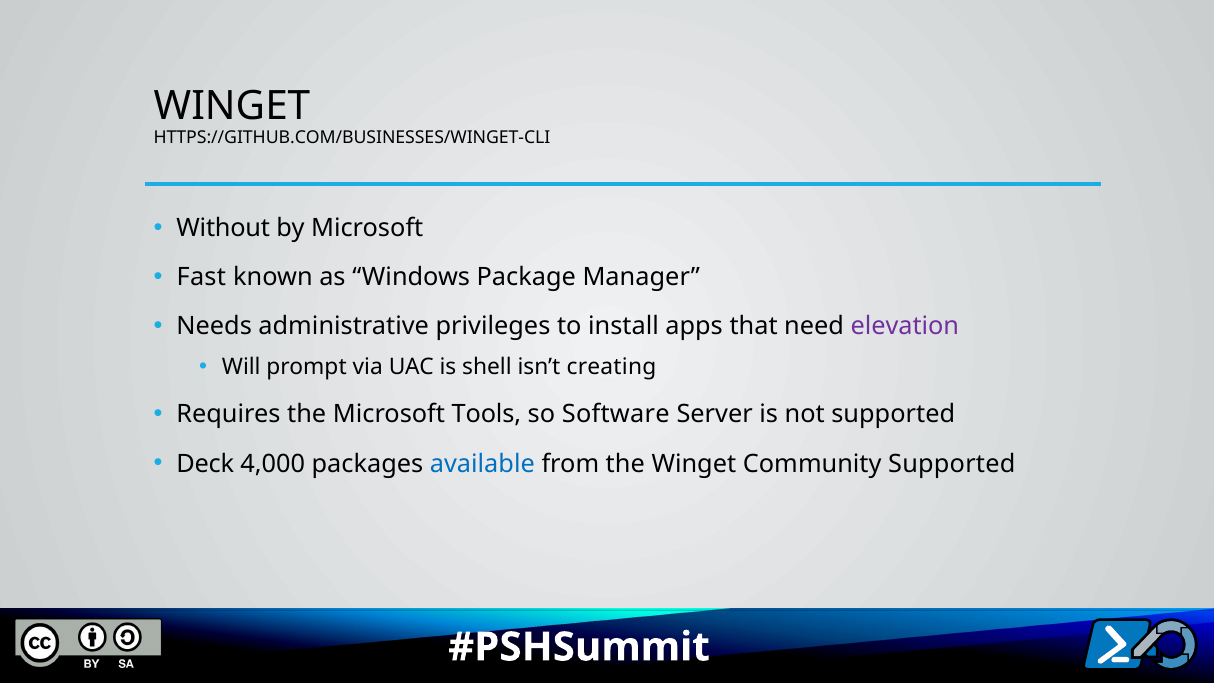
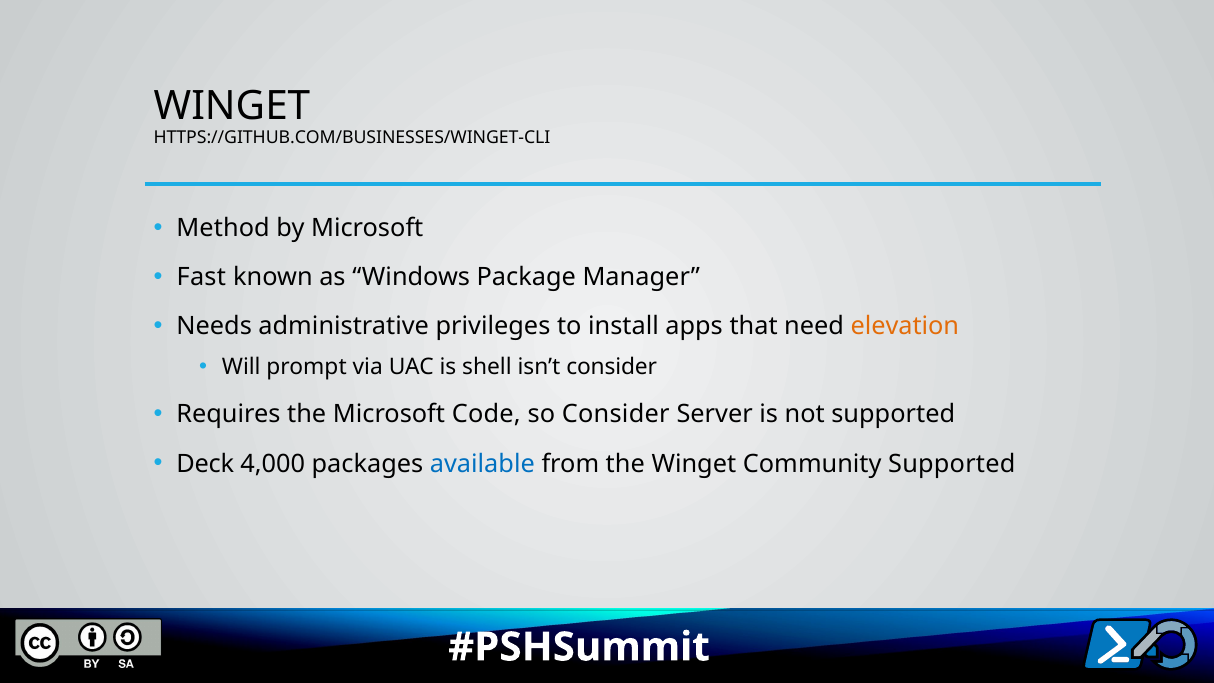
Without: Without -> Method
elevation colour: purple -> orange
isn’t creating: creating -> consider
Tools: Tools -> Code
so Software: Software -> Consider
